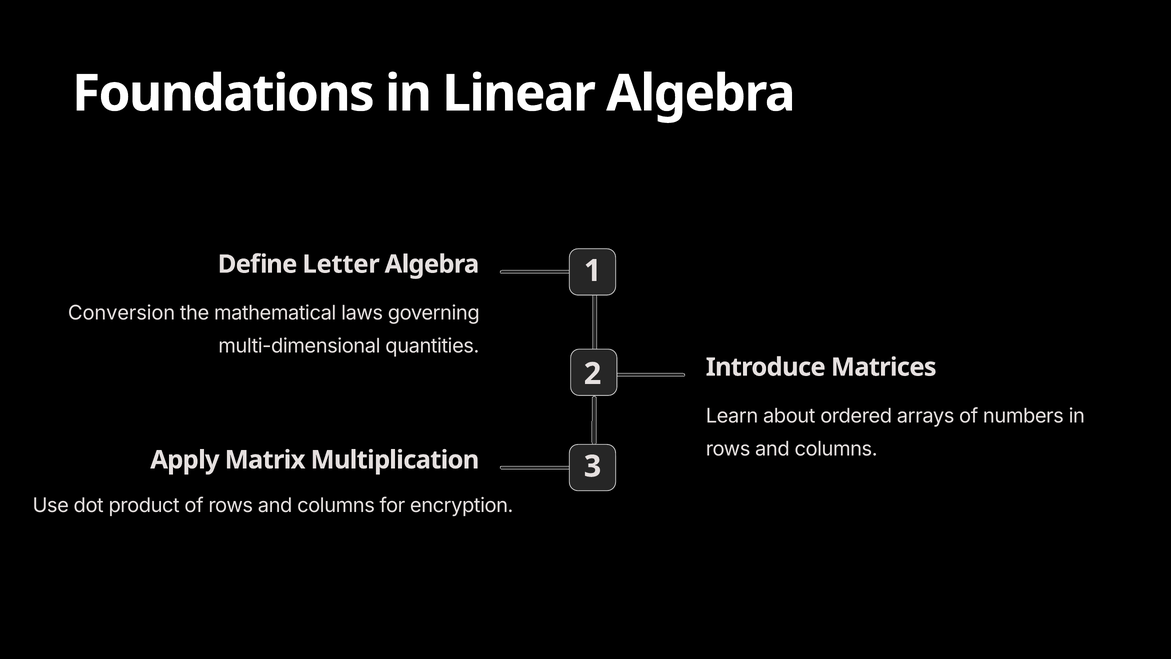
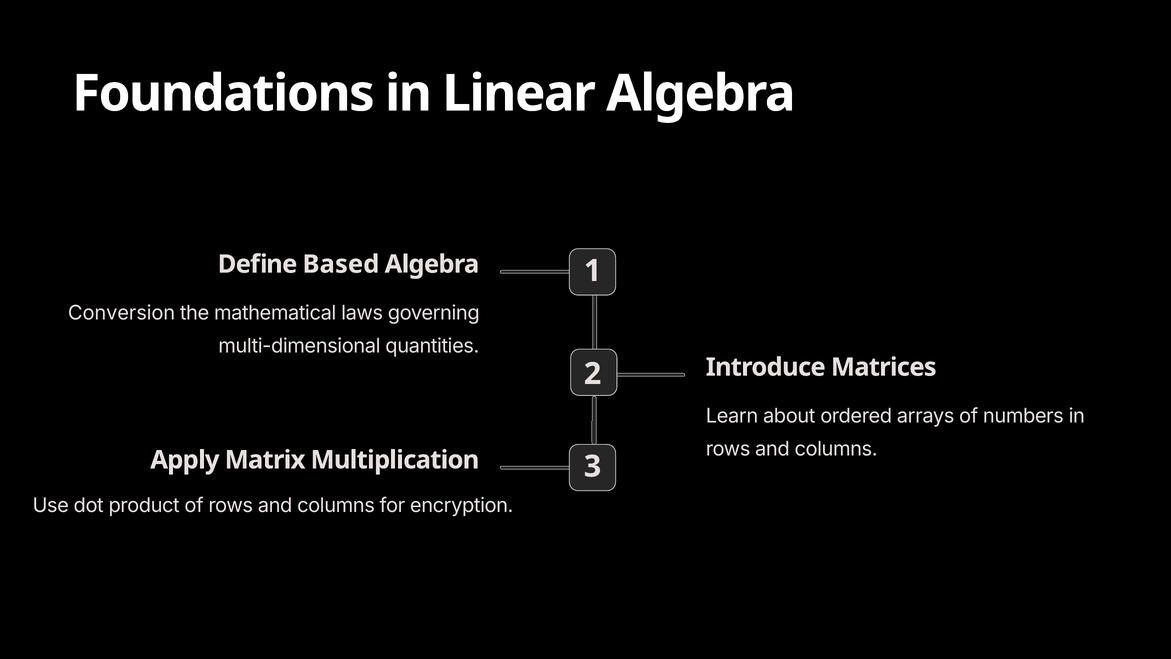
Letter: Letter -> Based
